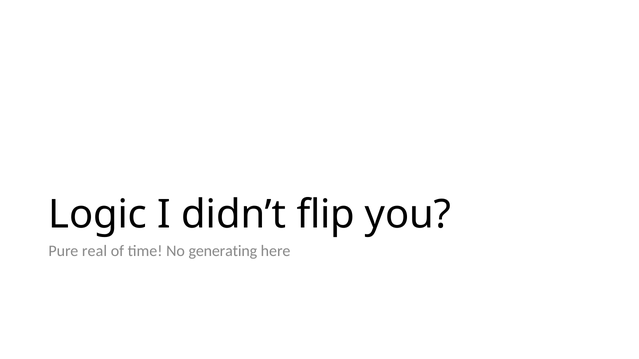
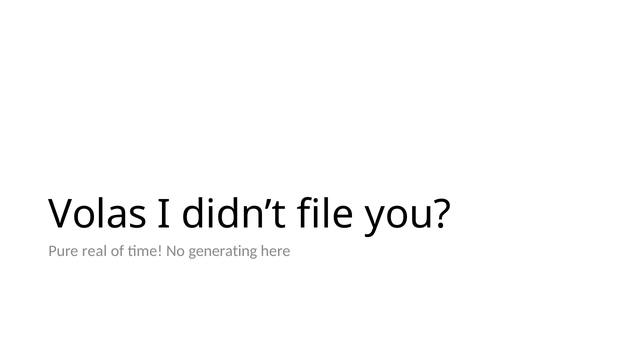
Logic: Logic -> Volas
flip: flip -> file
